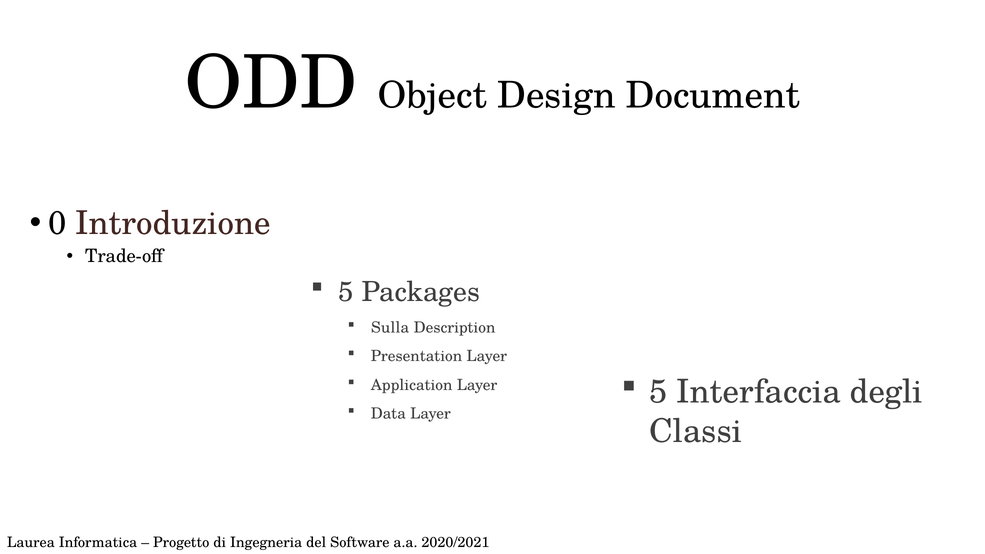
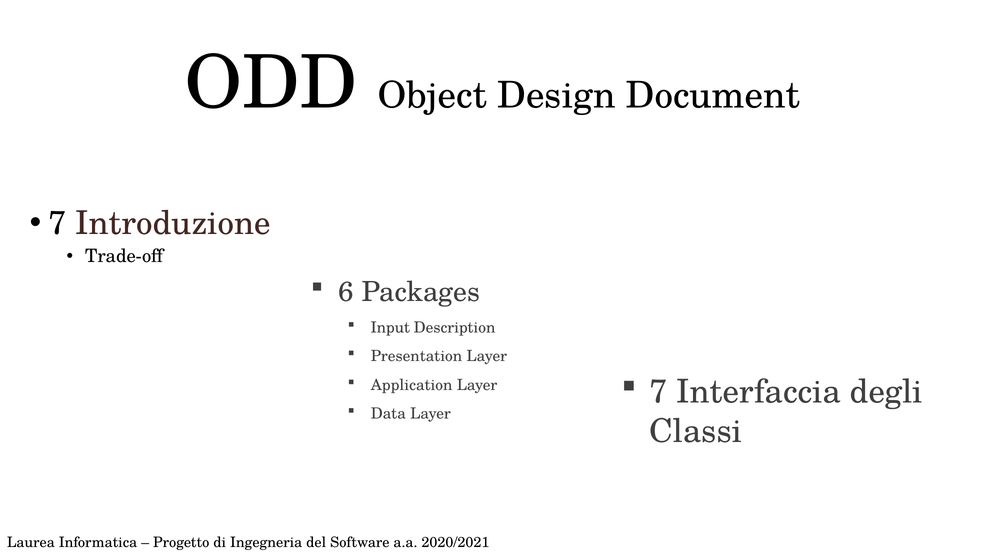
0 at (57, 223): 0 -> 7
5 at (346, 292): 5 -> 6
Sulla: Sulla -> Input
5 at (658, 392): 5 -> 7
